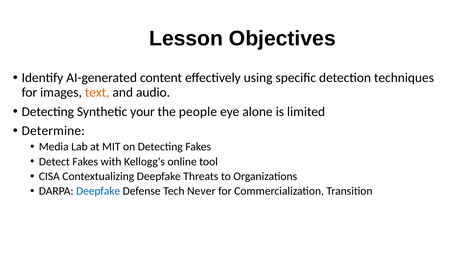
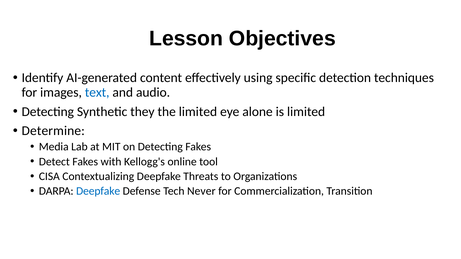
text colour: orange -> blue
your: your -> they
the people: people -> limited
